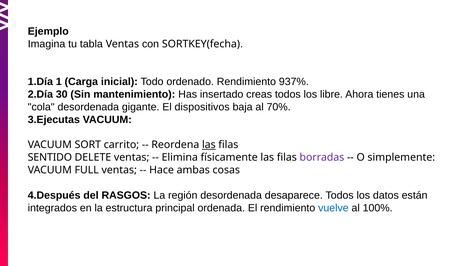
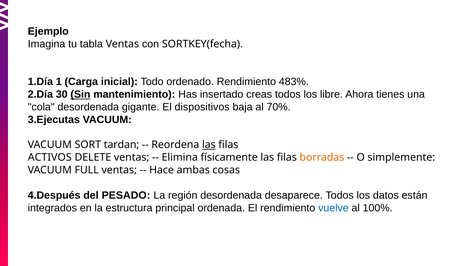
937%: 937% -> 483%
Sin underline: none -> present
carrito: carrito -> tardan
SENTIDO: SENTIDO -> ACTIVOS
borradas colour: purple -> orange
RASGOS: RASGOS -> PESADO
